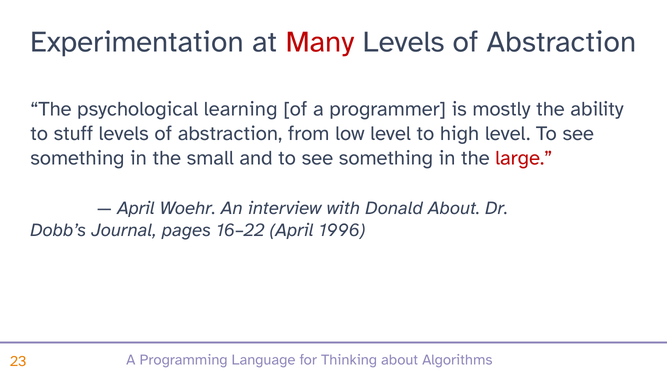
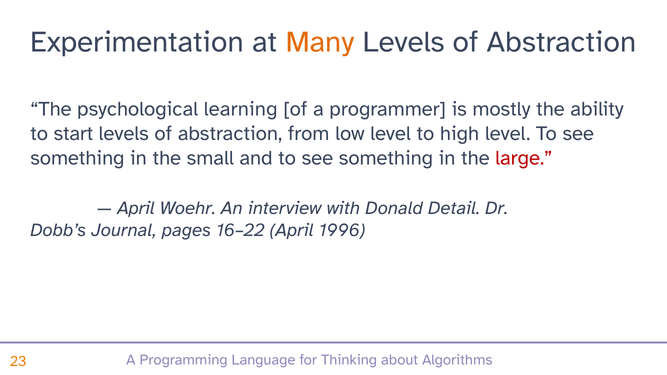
Many colour: red -> orange
stuff: stuff -> start
Donald About: About -> Detail
